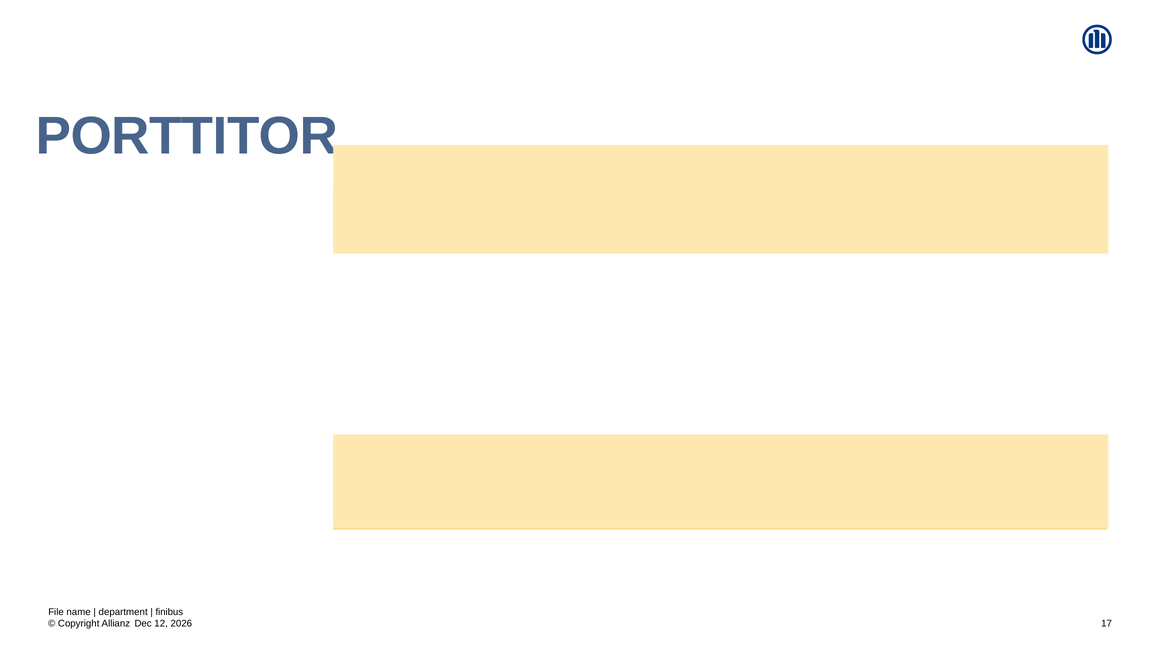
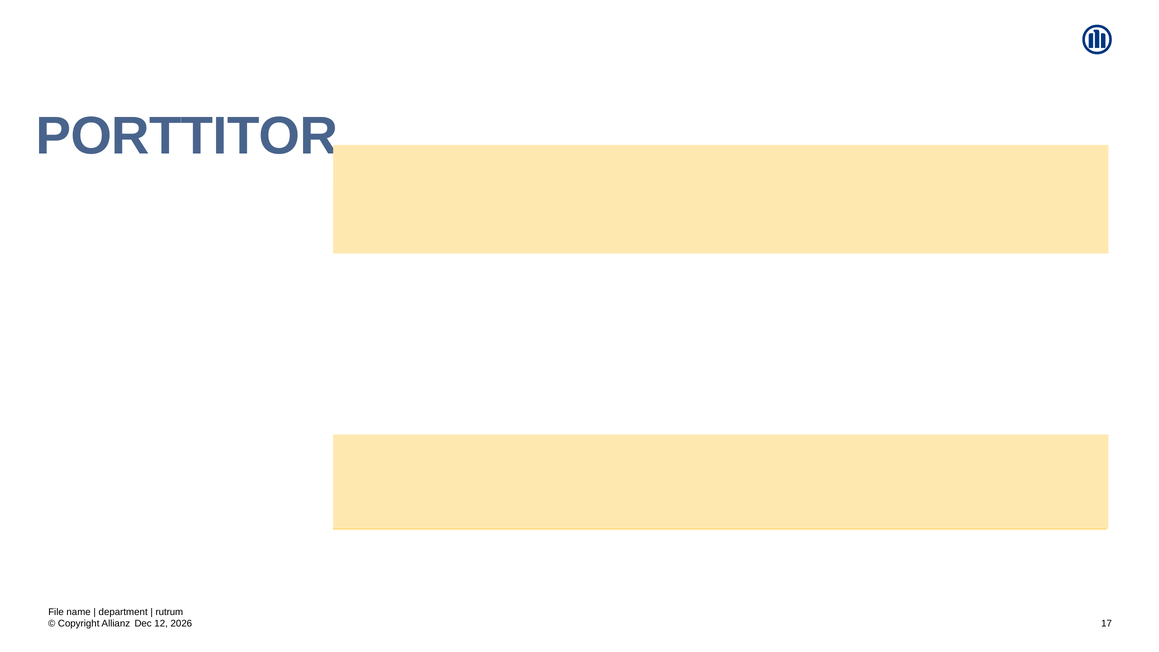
finibus: finibus -> rutrum
